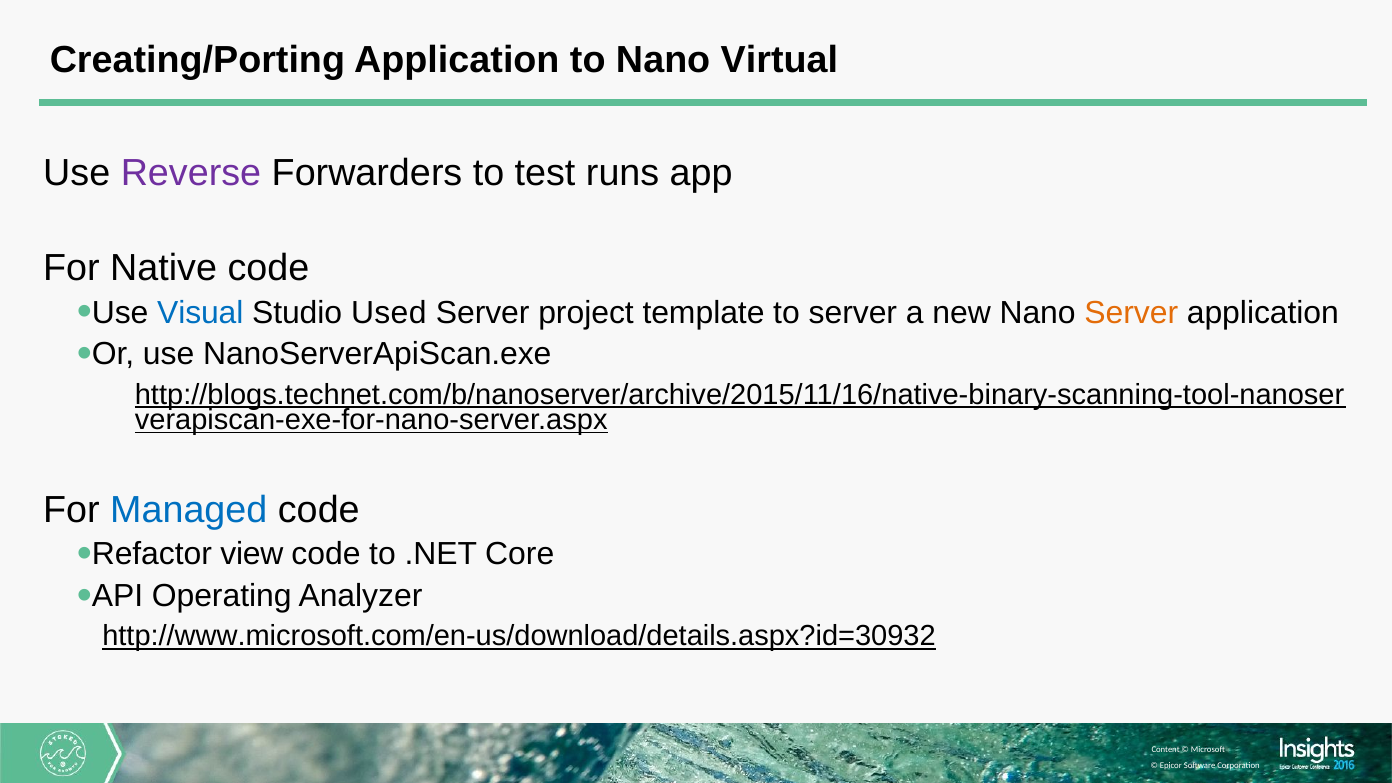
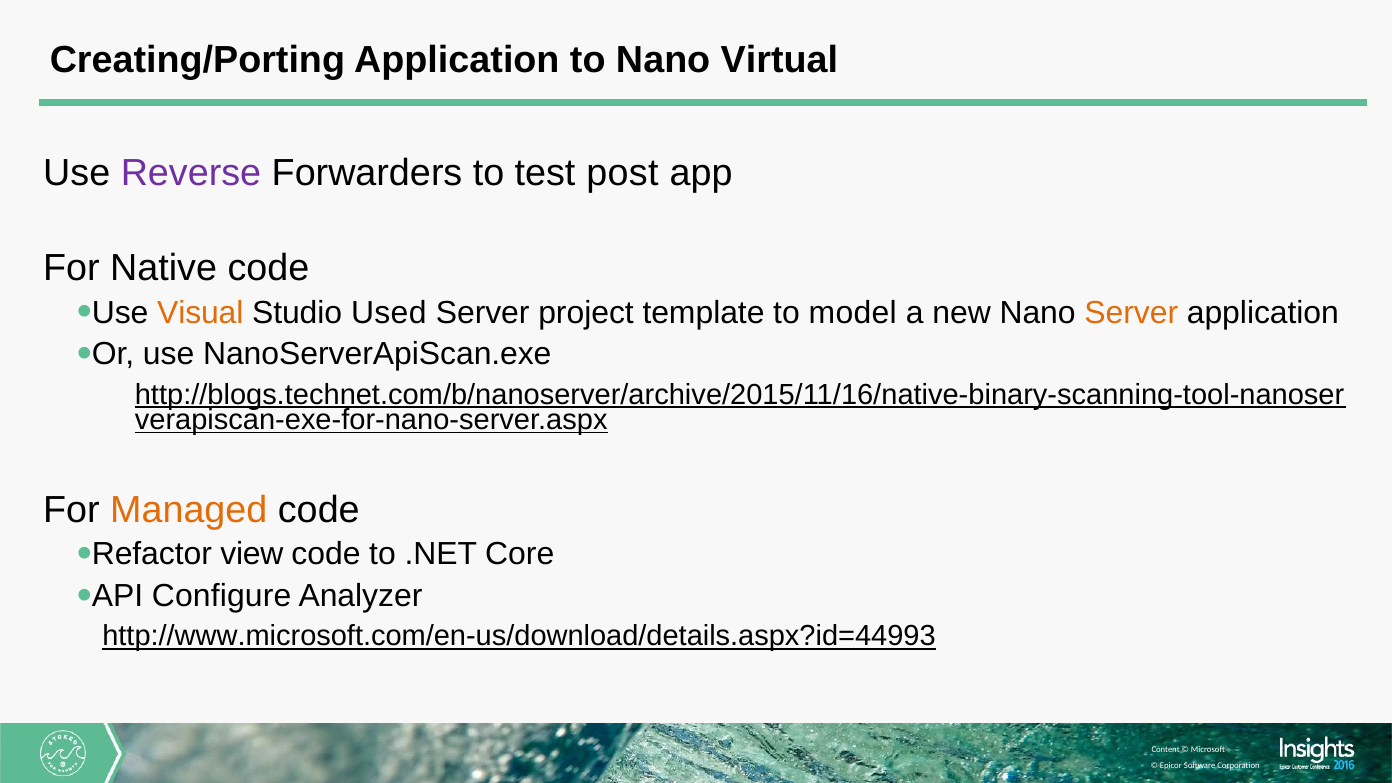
runs: runs -> post
Visual colour: blue -> orange
to server: server -> model
Managed colour: blue -> orange
Operating: Operating -> Configure
http://www.microsoft.com/en-us/download/details.aspx?id=30932: http://www.microsoft.com/en-us/download/details.aspx?id=30932 -> http://www.microsoft.com/en-us/download/details.aspx?id=44993
